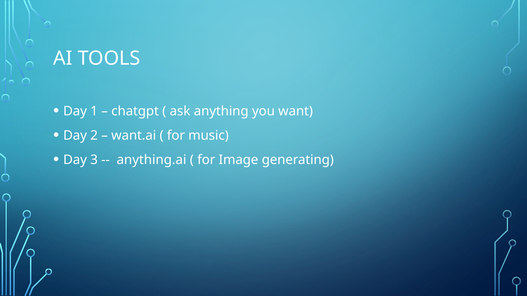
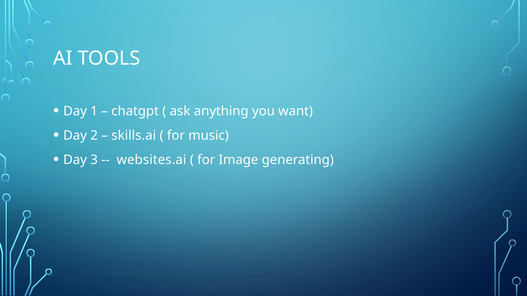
want.ai: want.ai -> skills.ai
anything.ai: anything.ai -> websites.ai
